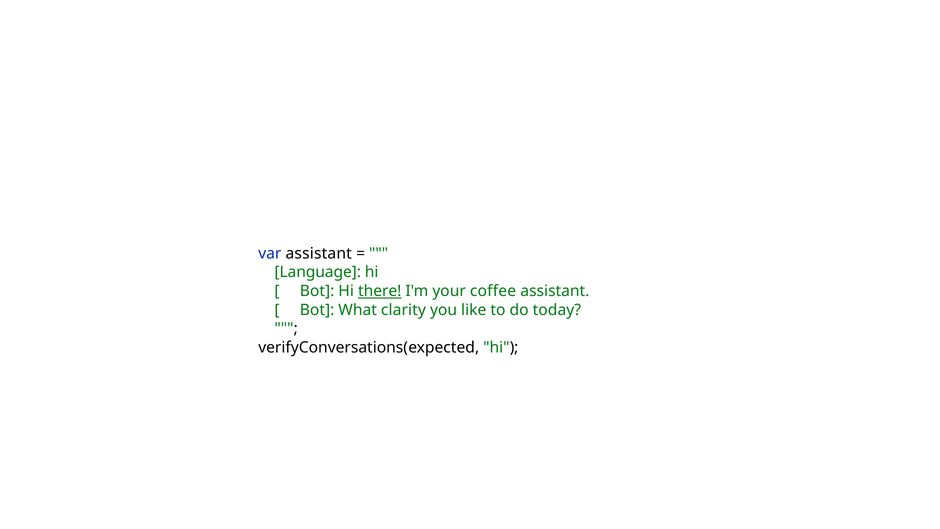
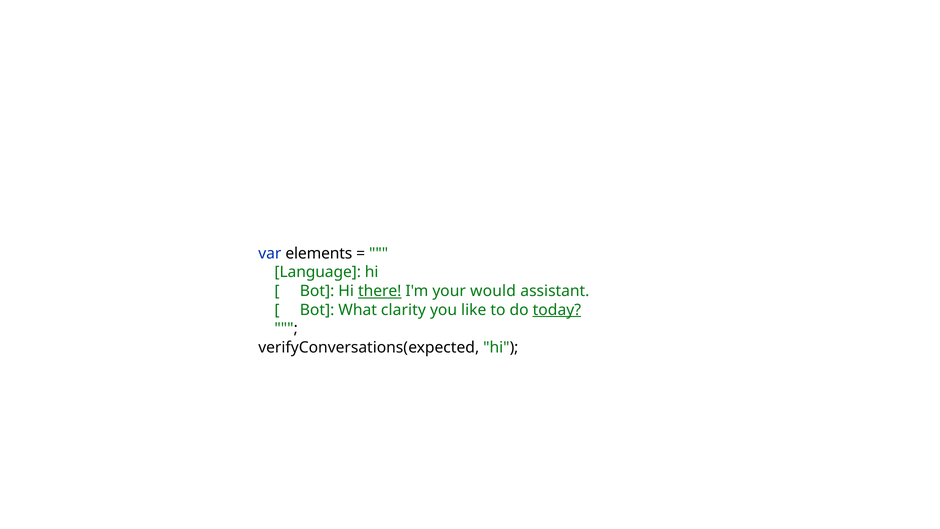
var assistant: assistant -> elements
coffee: coffee -> would
today underline: none -> present
